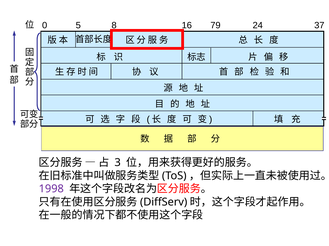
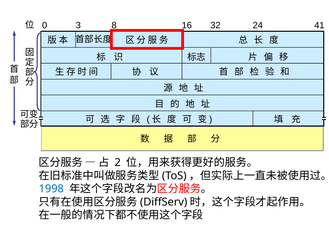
5: 5 -> 3
79: 79 -> 32
37: 37 -> 41
3: 3 -> 2
1998 colour: purple -> blue
